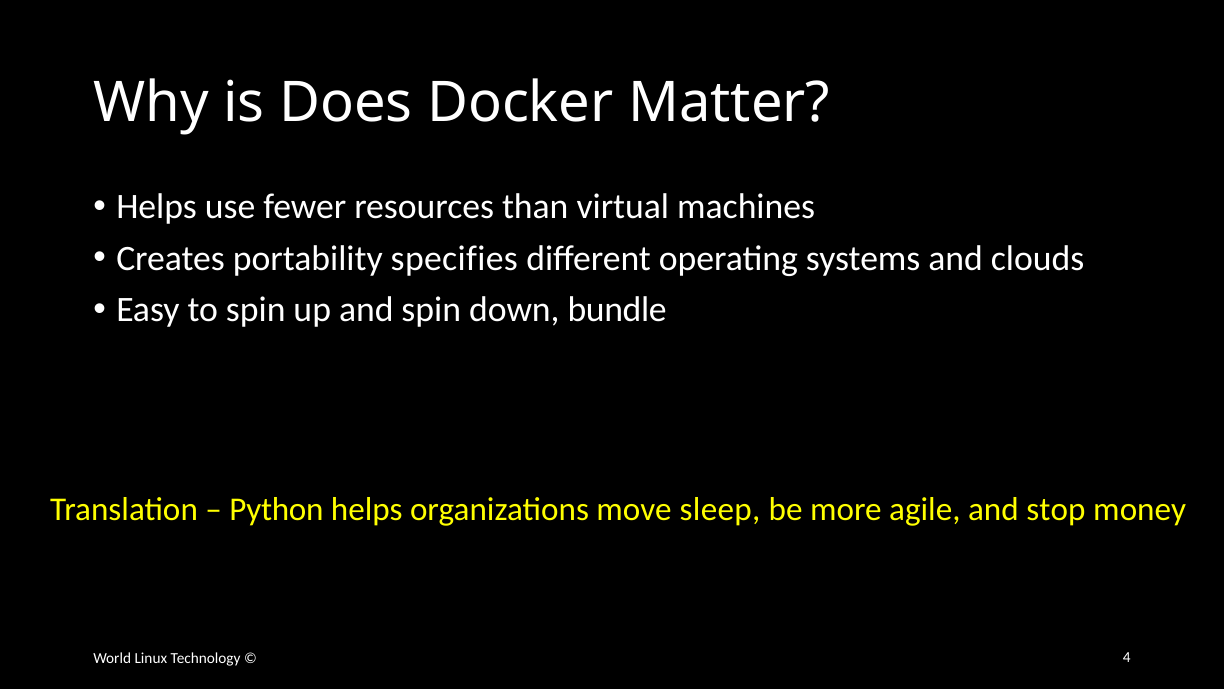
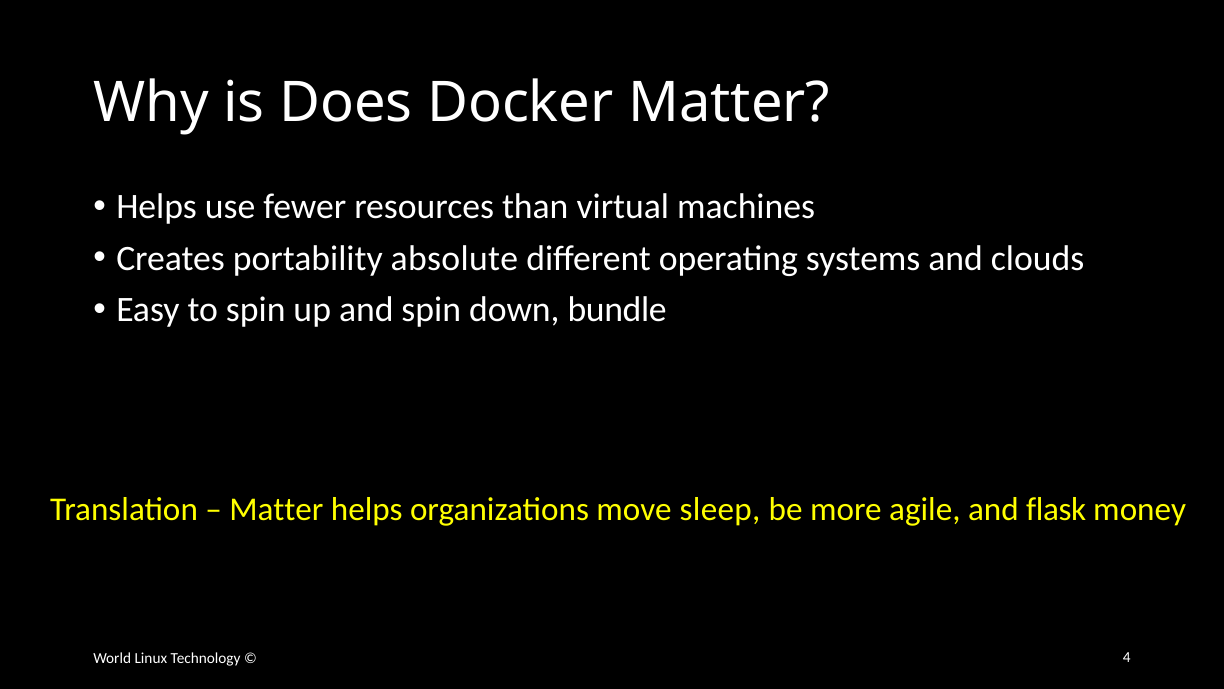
specifies: specifies -> absolute
Python at (277, 509): Python -> Matter
stop: stop -> flask
